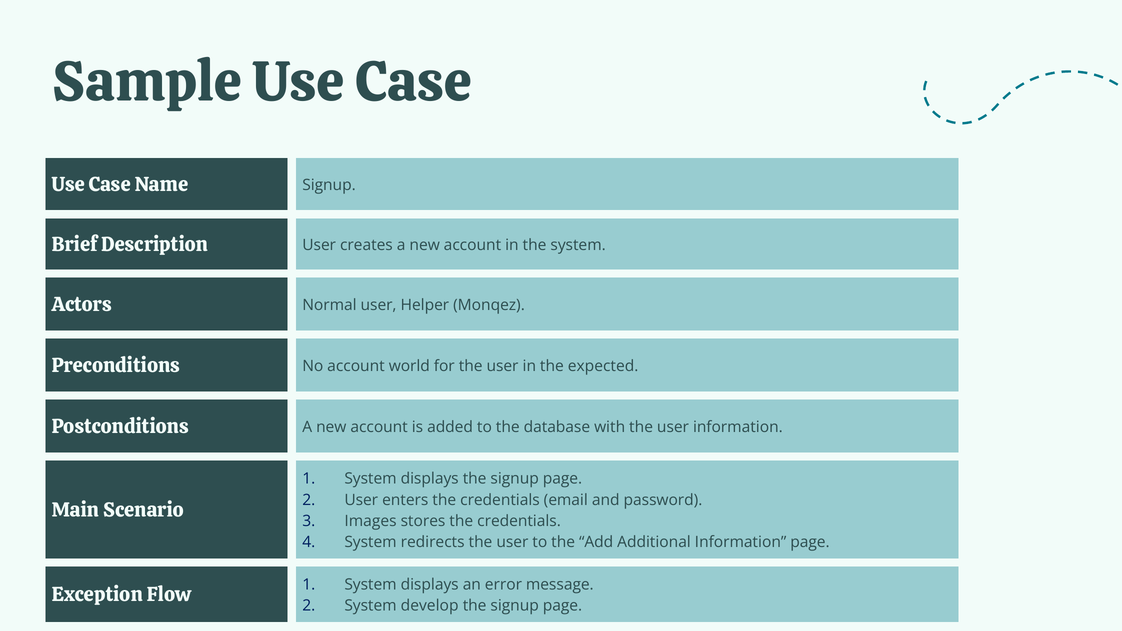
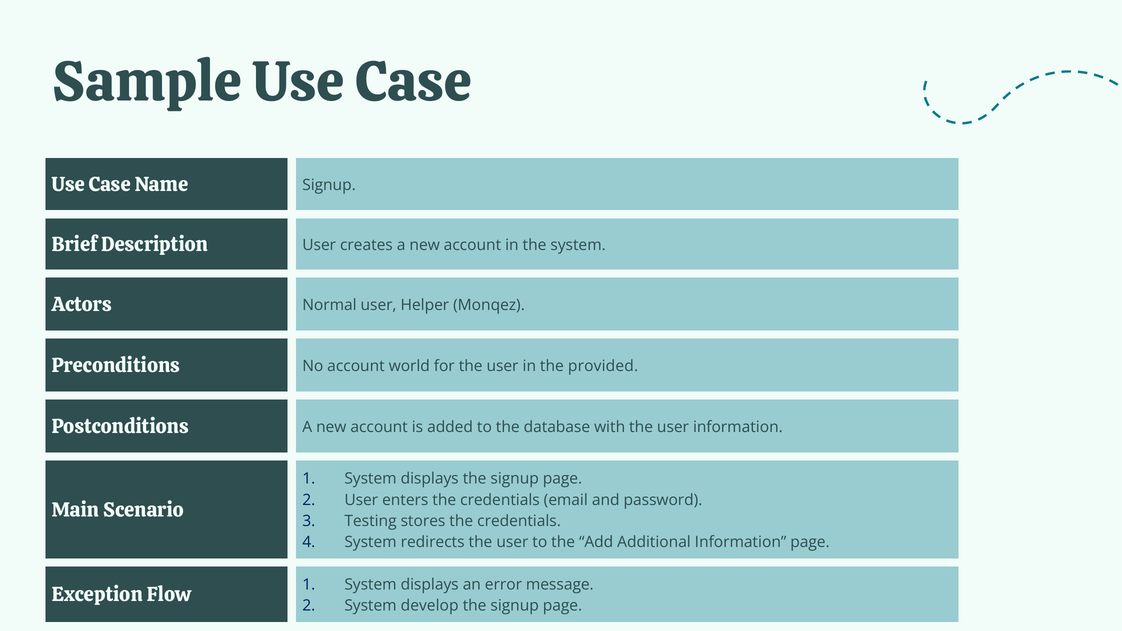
expected: expected -> provided
Images: Images -> Testing
